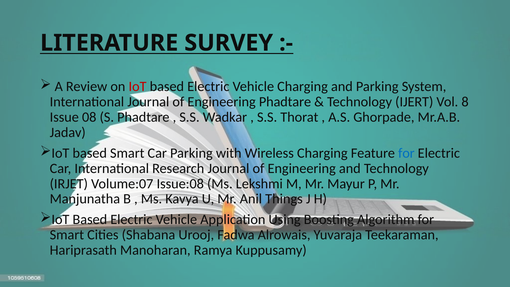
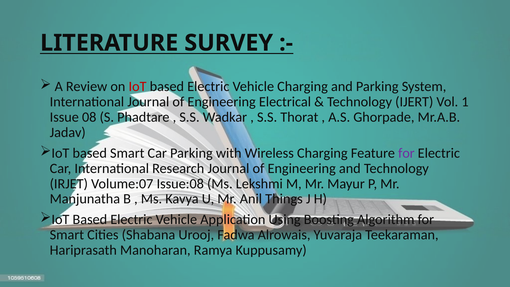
Engineering Phadtare: Phadtare -> Electrical
8: 8 -> 1
for at (406, 153) colour: blue -> purple
